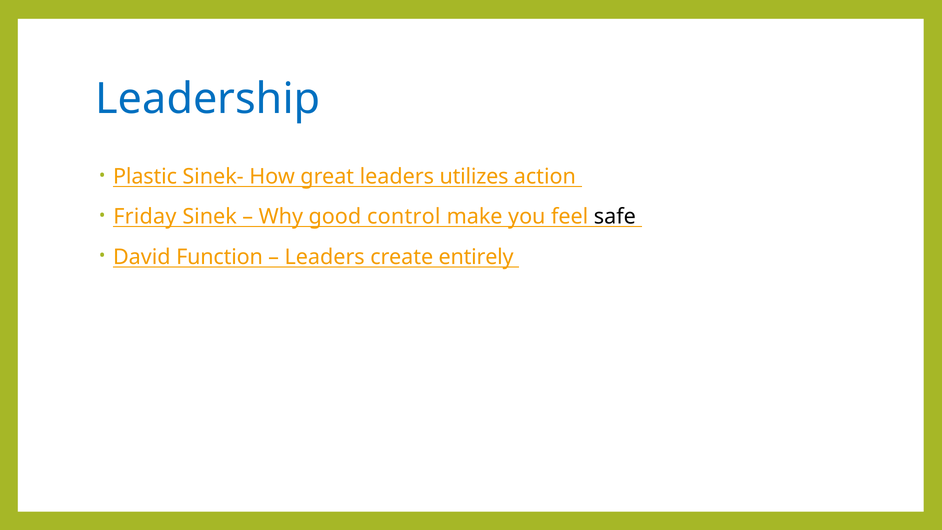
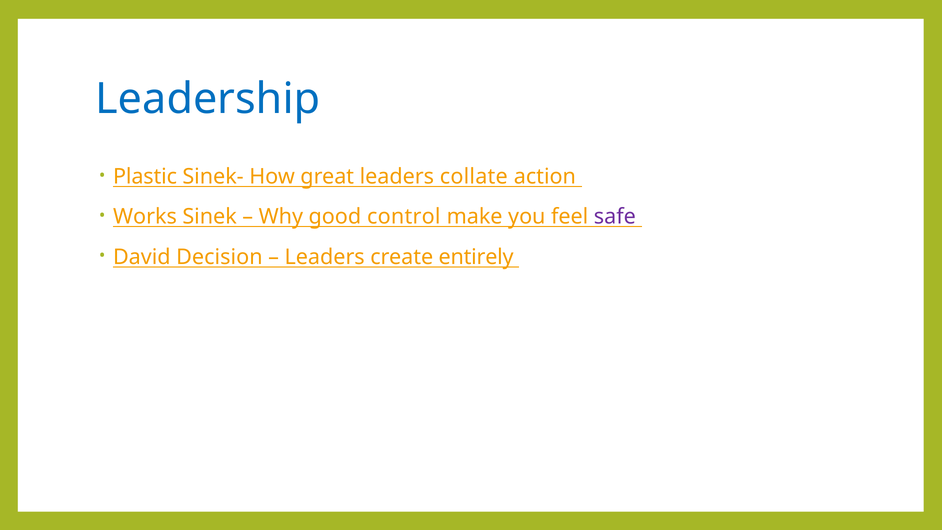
utilizes: utilizes -> collate
Friday: Friday -> Works
safe colour: black -> purple
Function: Function -> Decision
